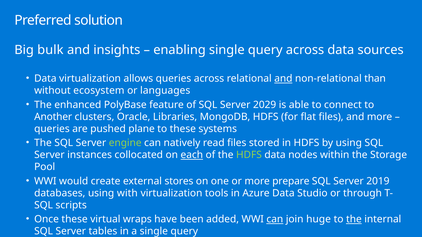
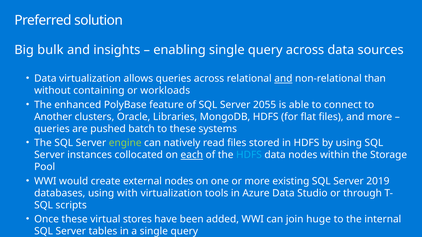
ecosystem: ecosystem -> containing
languages: languages -> workloads
2029: 2029 -> 2055
plane: plane -> batch
HDFS at (249, 155) colour: light green -> light blue
external stores: stores -> nodes
prepare: prepare -> existing
wraps: wraps -> stores
can at (275, 220) underline: present -> none
the at (354, 220) underline: present -> none
